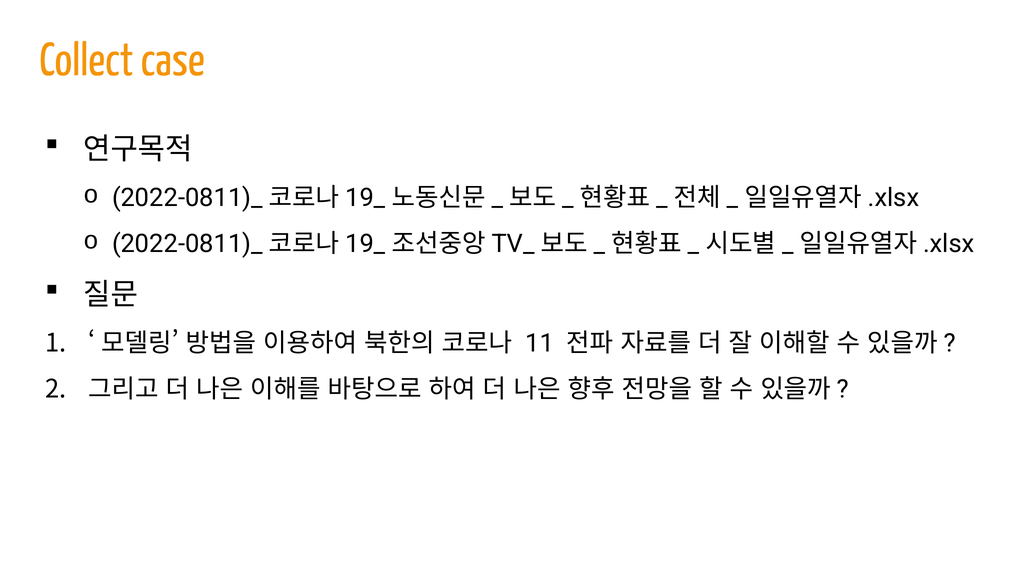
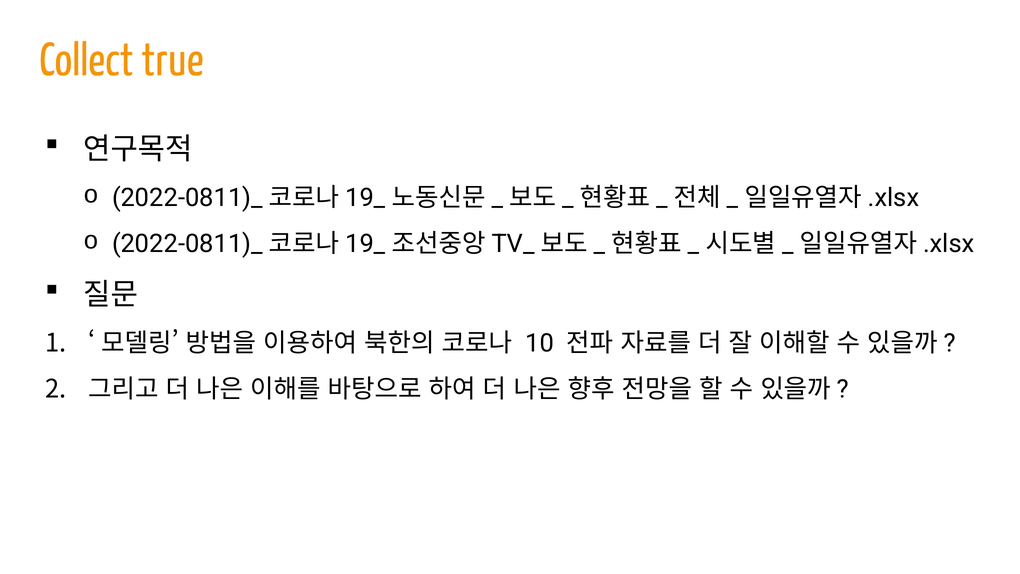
case: case -> true
11: 11 -> 10
